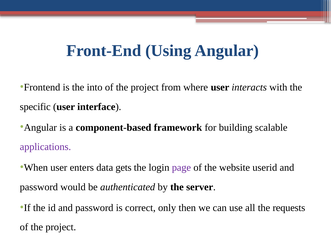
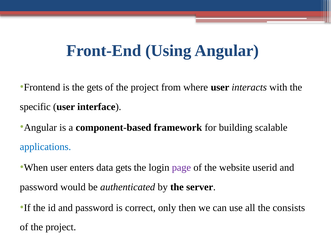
the into: into -> gets
applications colour: purple -> blue
requests: requests -> consists
